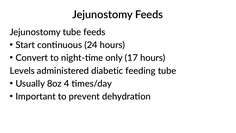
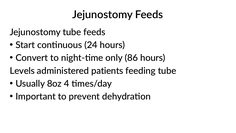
17: 17 -> 86
diabetic: diabetic -> patients
